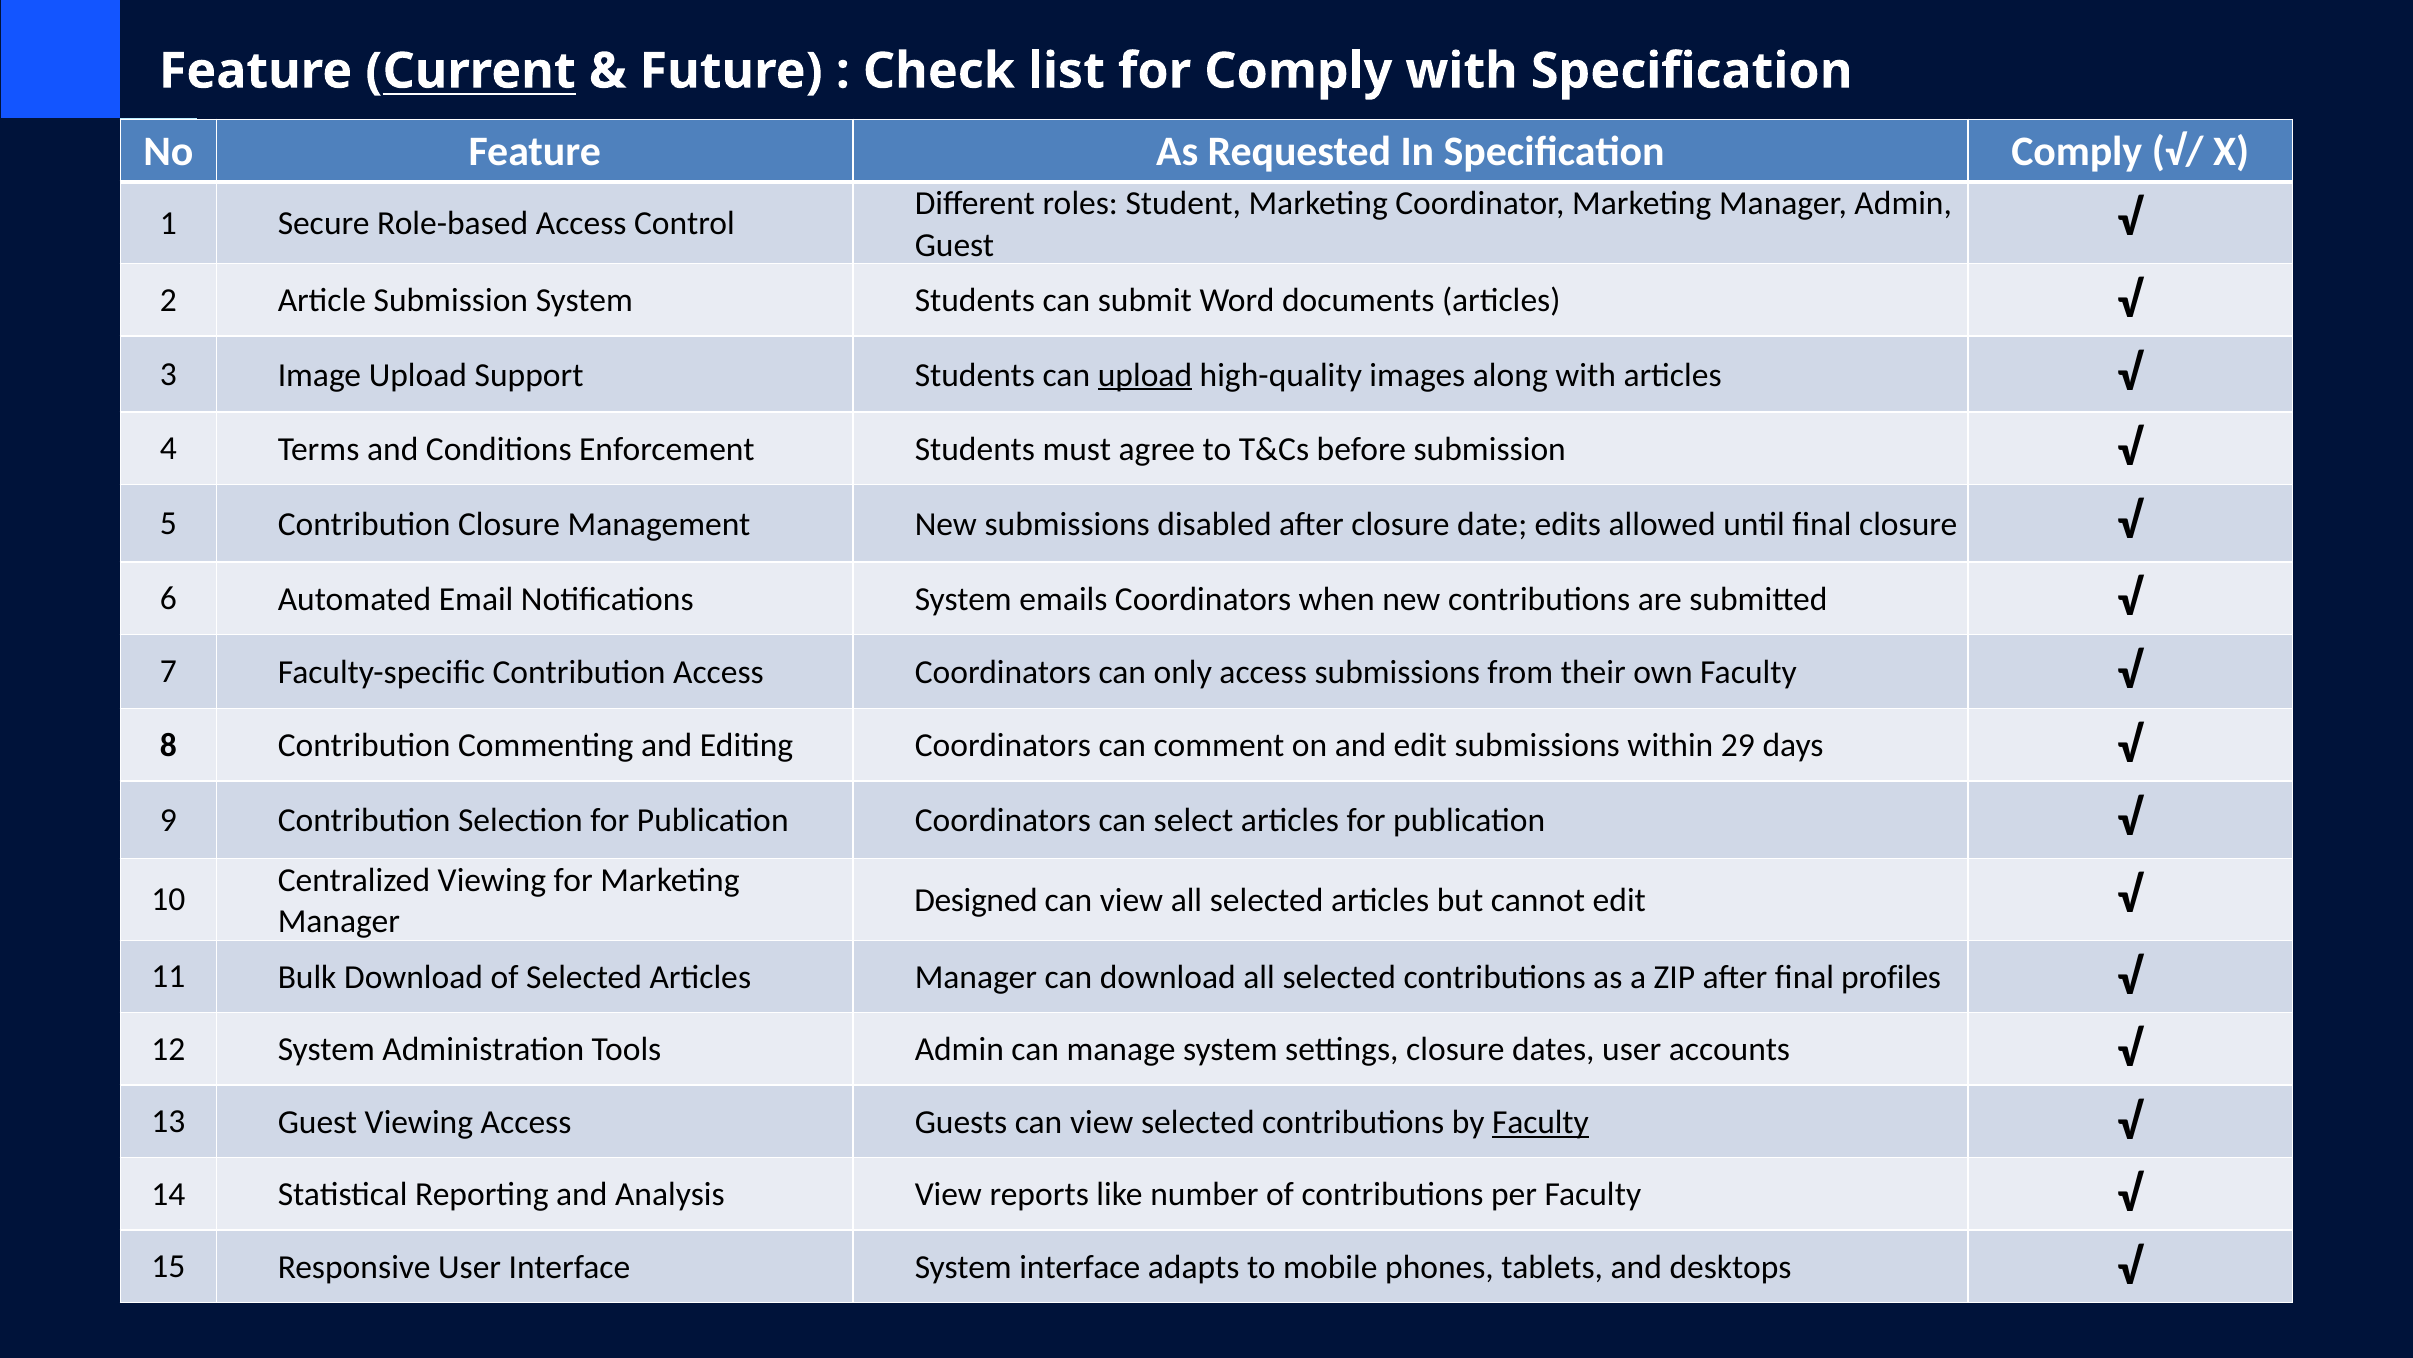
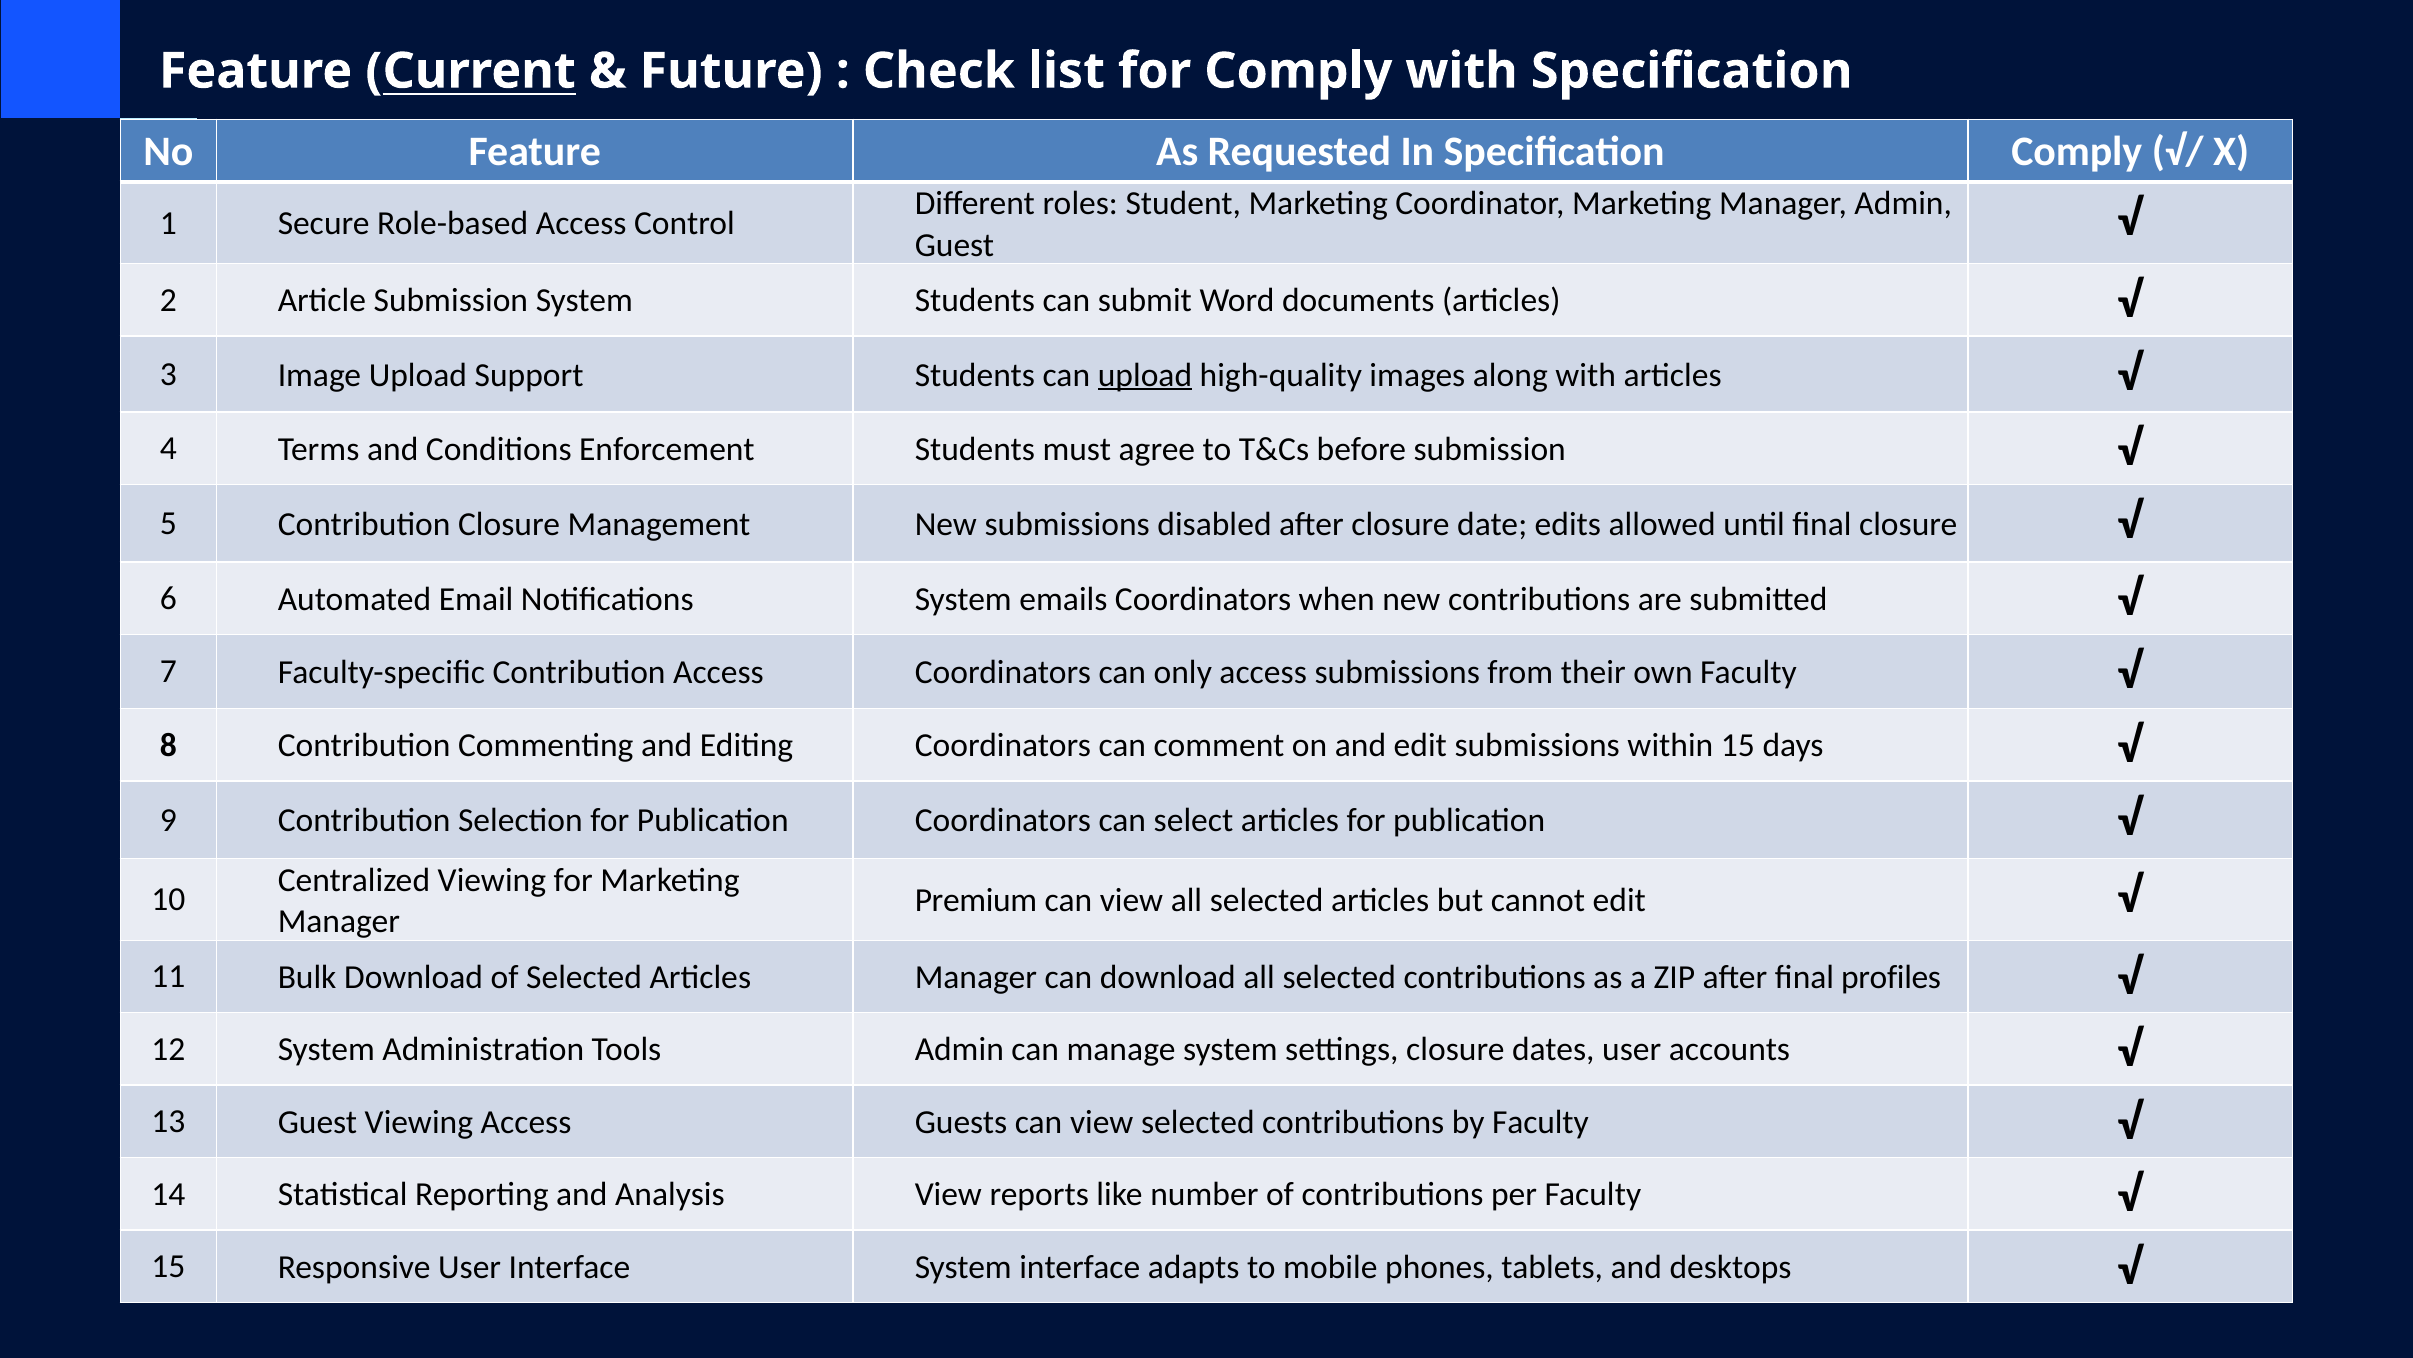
within 29: 29 -> 15
Designed: Designed -> Premium
Faculty at (1540, 1122) underline: present -> none
